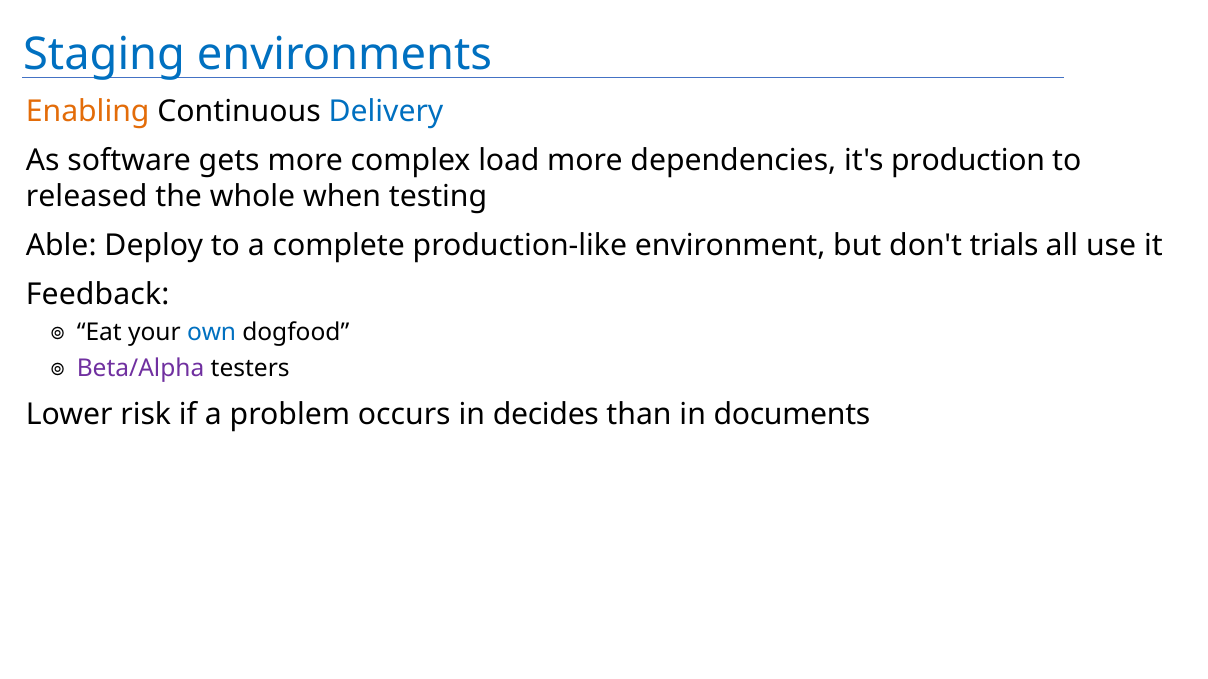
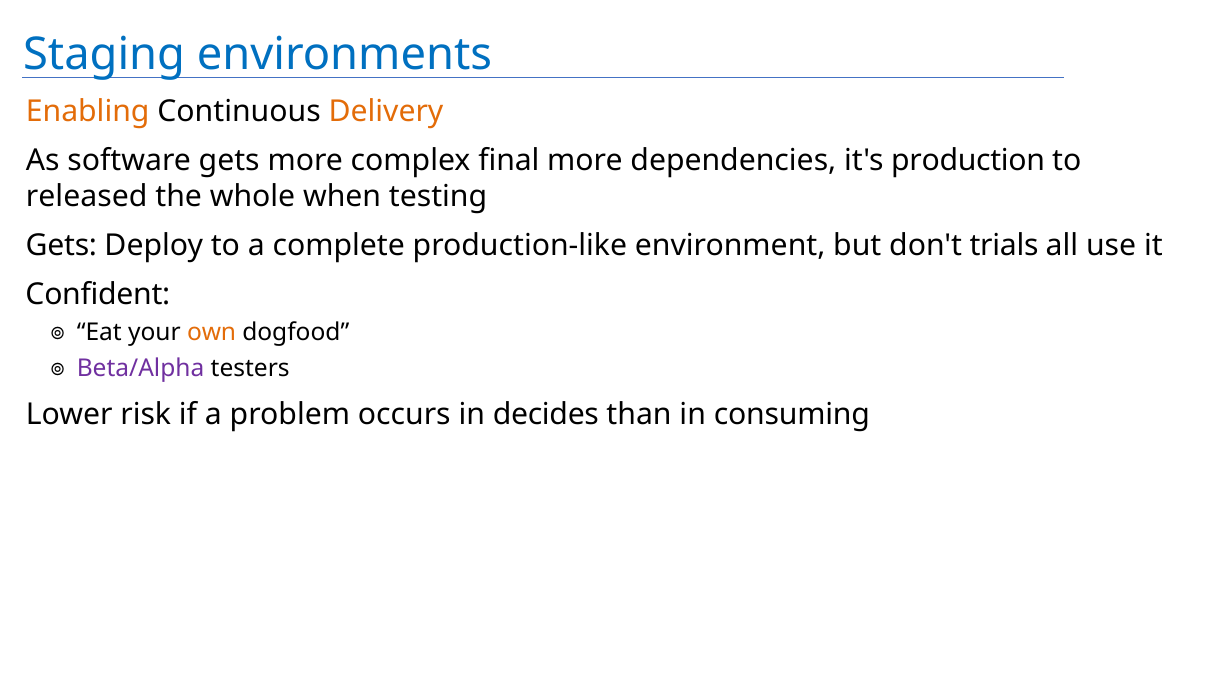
Delivery colour: blue -> orange
load: load -> final
Able at (61, 246): Able -> Gets
Feedback: Feedback -> Confident
own colour: blue -> orange
documents: documents -> consuming
